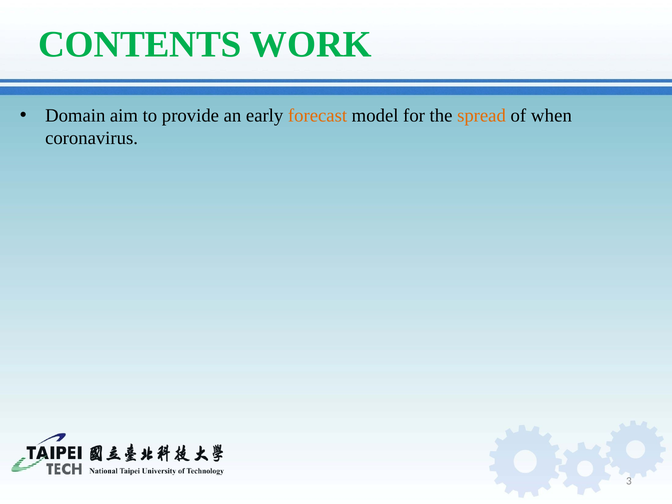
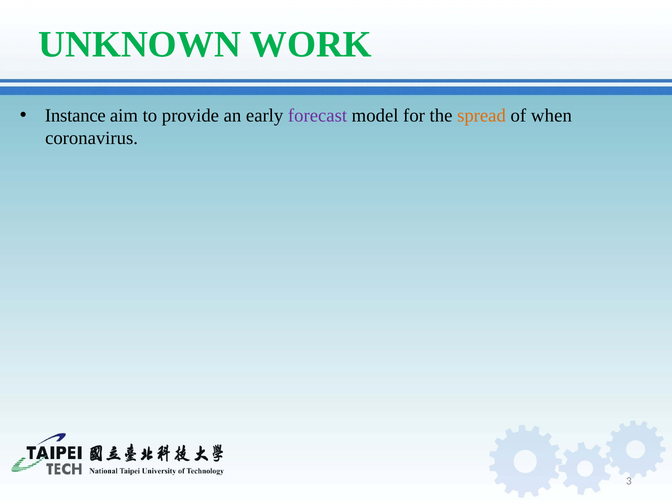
CONTENTS: CONTENTS -> UNKNOWN
Domain: Domain -> Instance
forecast colour: orange -> purple
